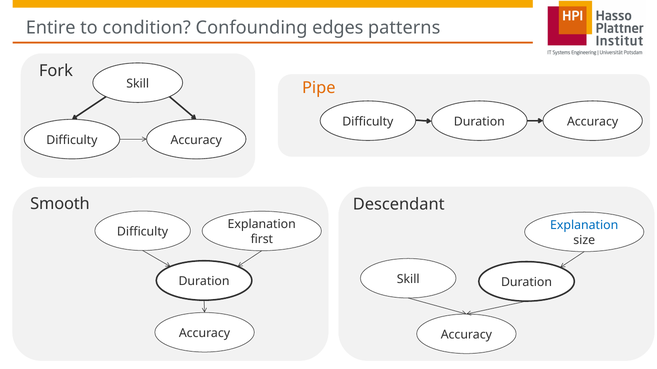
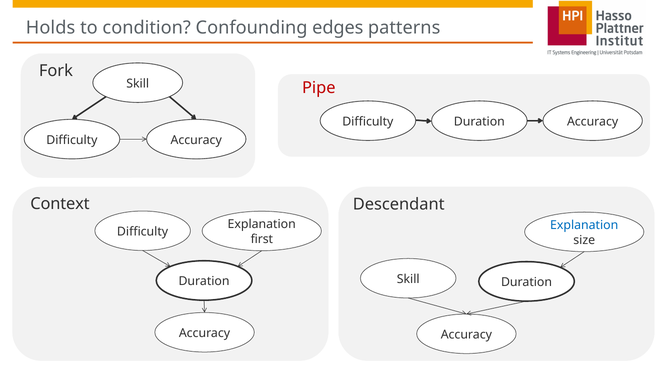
Entire: Entire -> Holds
Pipe colour: orange -> red
Smooth: Smooth -> Context
